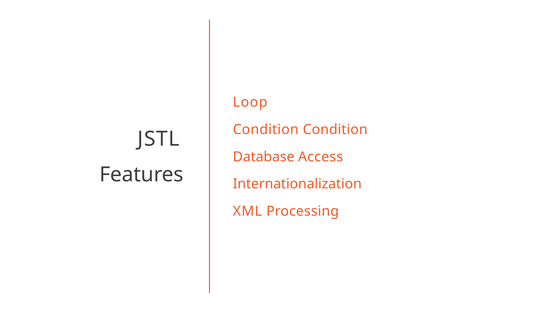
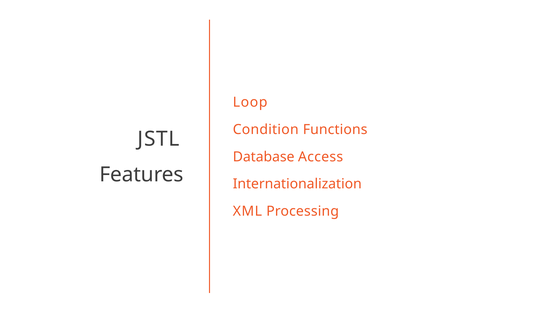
Condition Condition: Condition -> Functions
